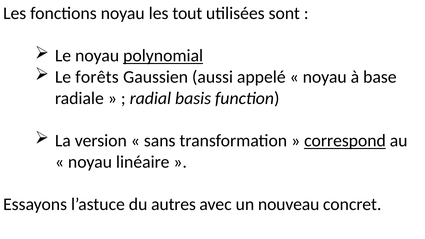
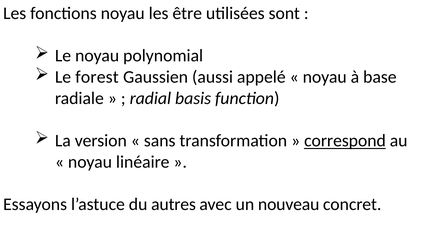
tout: tout -> être
polynomial underline: present -> none
forêts: forêts -> forest
